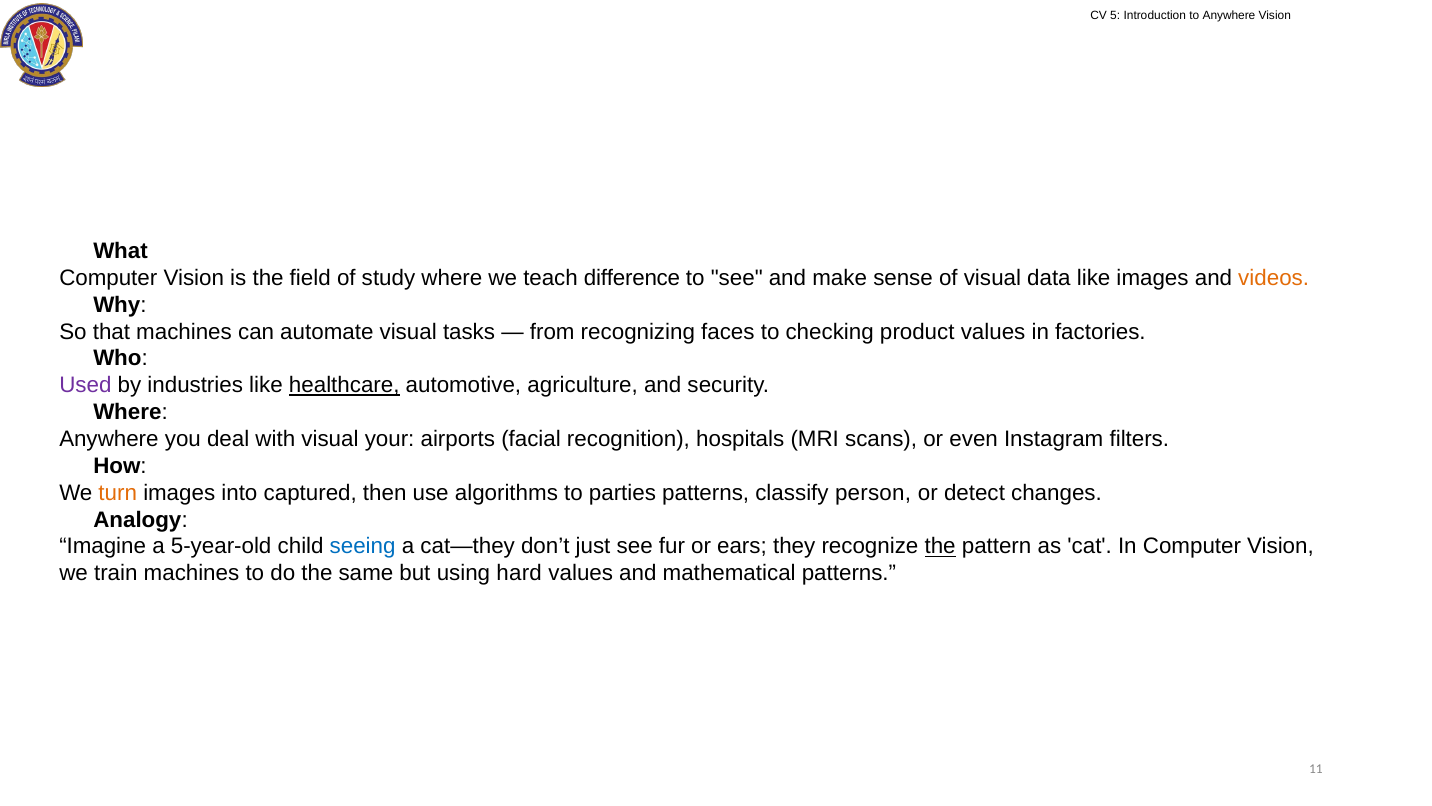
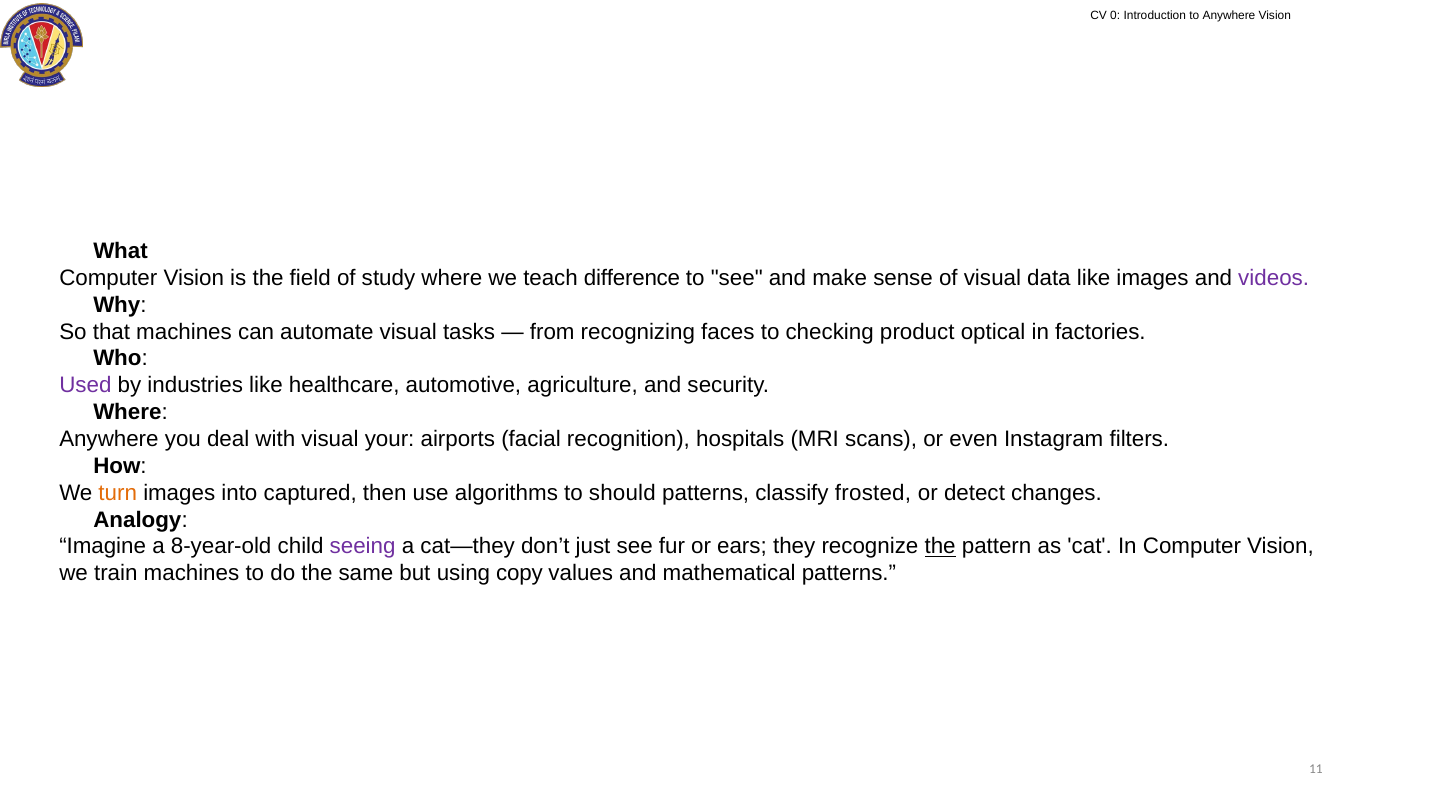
5: 5 -> 0
videos colour: orange -> purple
product values: values -> optical
healthcare underline: present -> none
parties: parties -> should
person: person -> frosted
5-year-old: 5-year-old -> 8-year-old
seeing colour: blue -> purple
hard: hard -> copy
